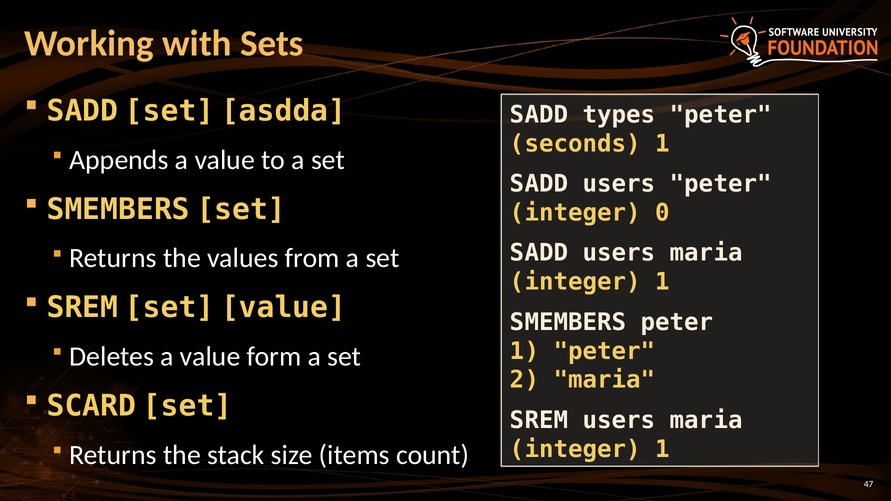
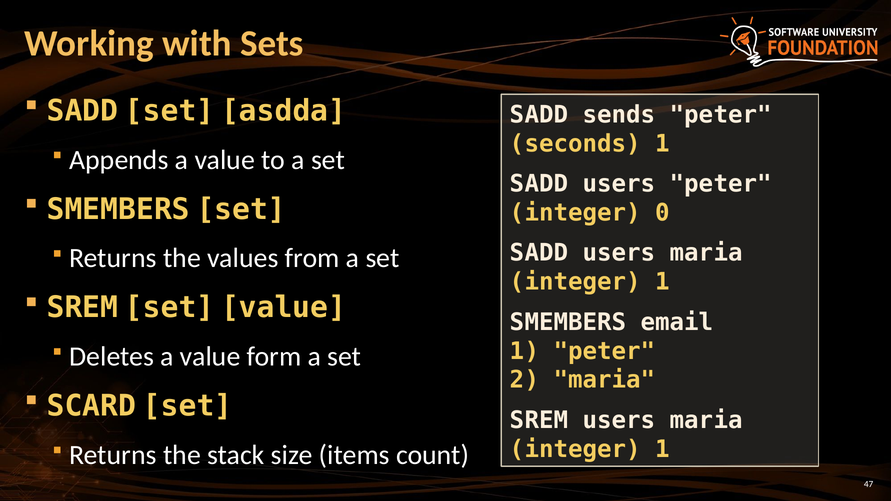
types: types -> sends
SMEMBERS peter: peter -> email
